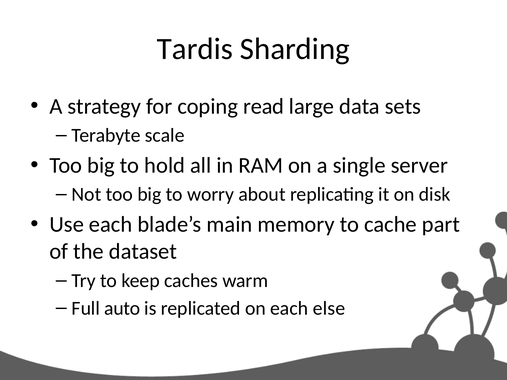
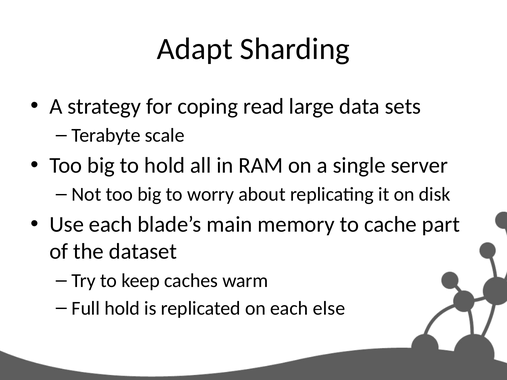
Tardis: Tardis -> Adapt
Full auto: auto -> hold
